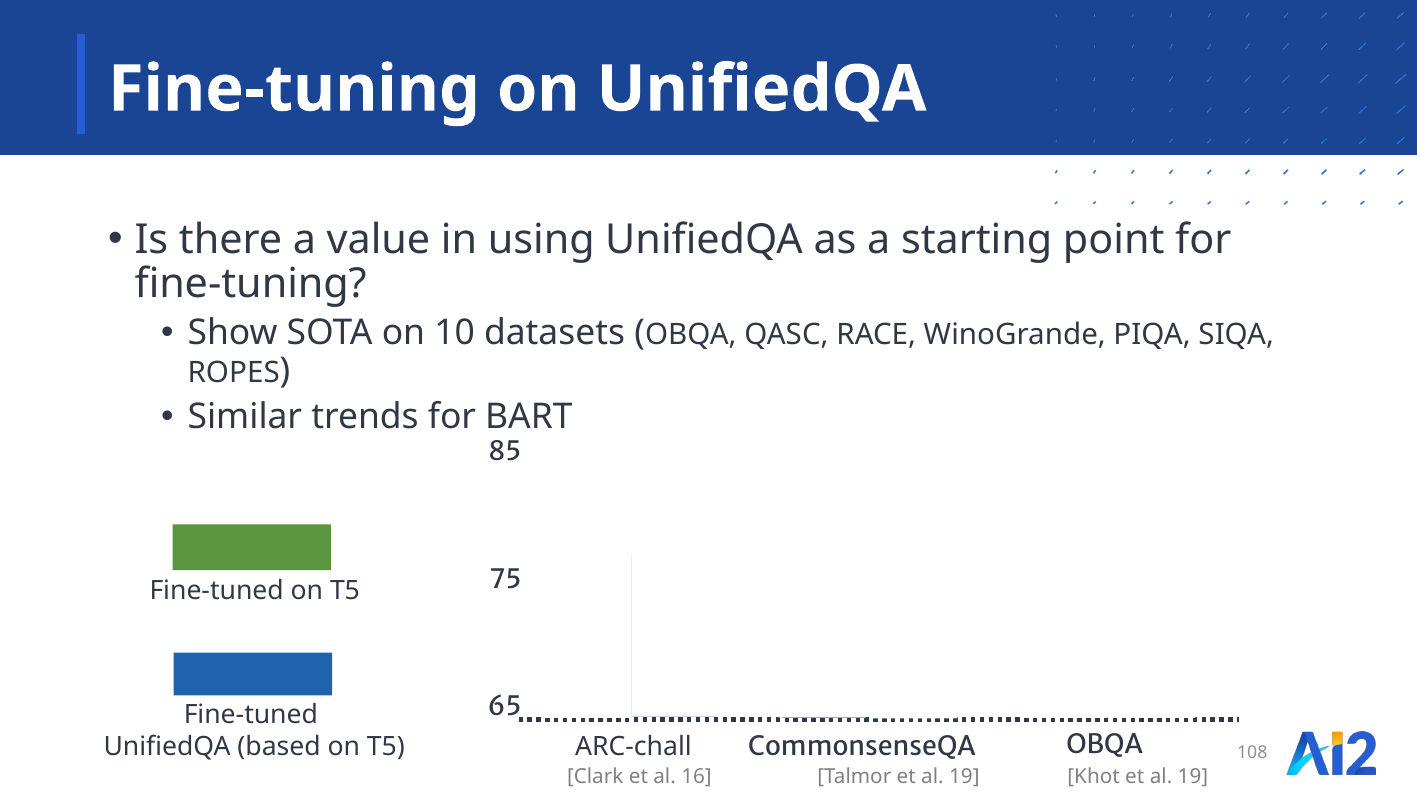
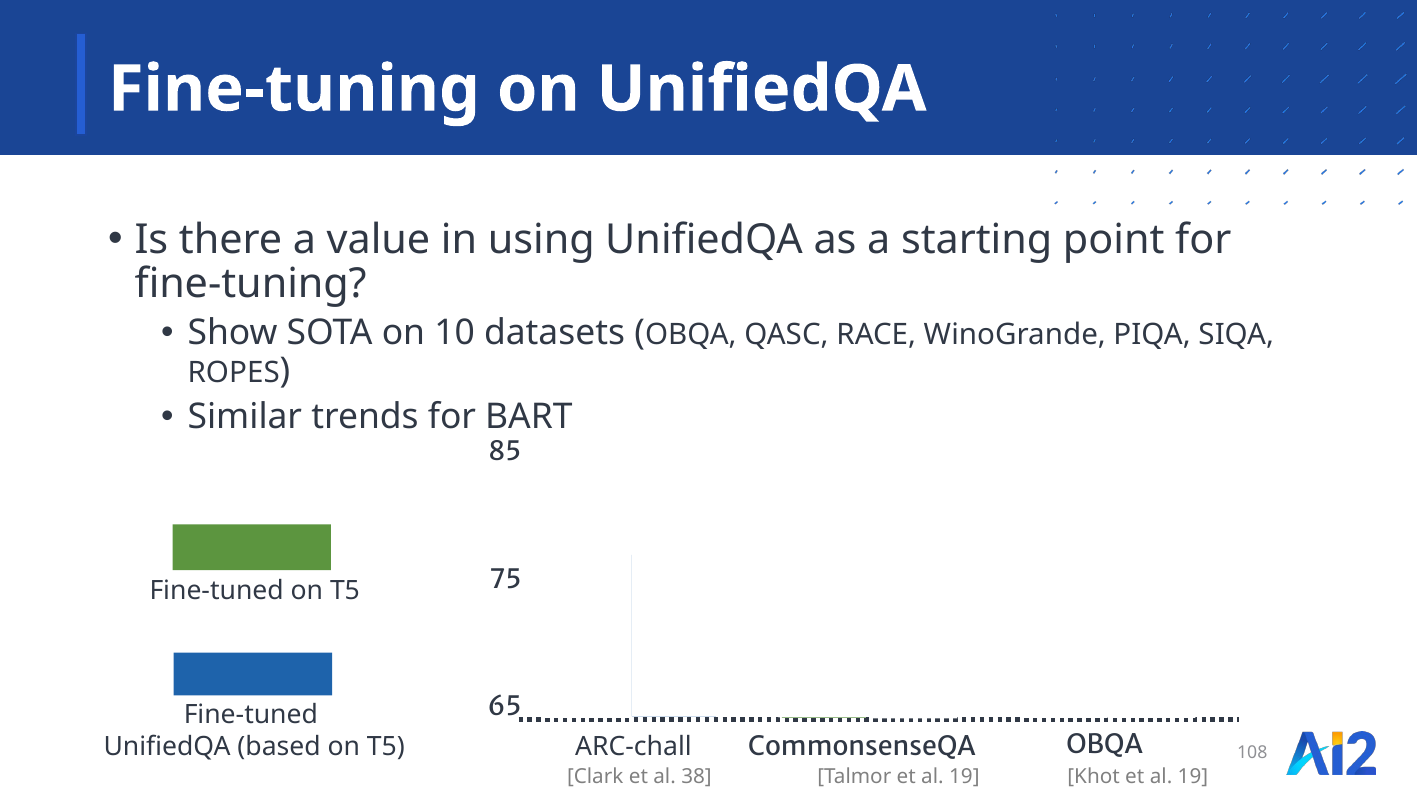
16: 16 -> 38
